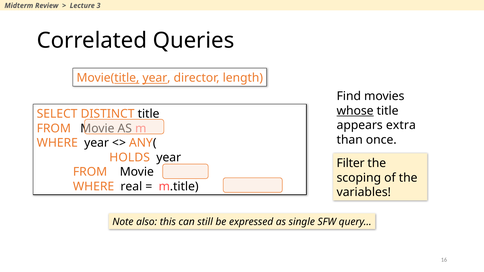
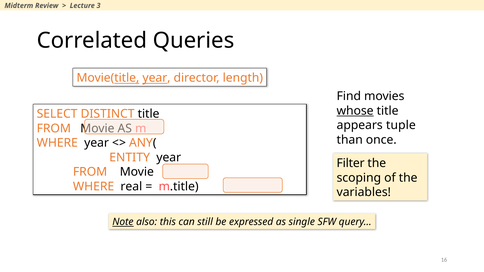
extra: extra -> tuple
HOLDS: HOLDS -> ENTITY
Note underline: none -> present
